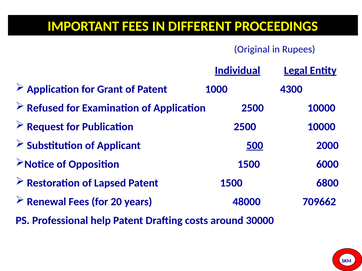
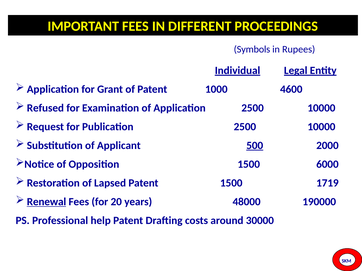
Original: Original -> Symbols
4300: 4300 -> 4600
6800: 6800 -> 1719
Renewal underline: none -> present
709662: 709662 -> 190000
